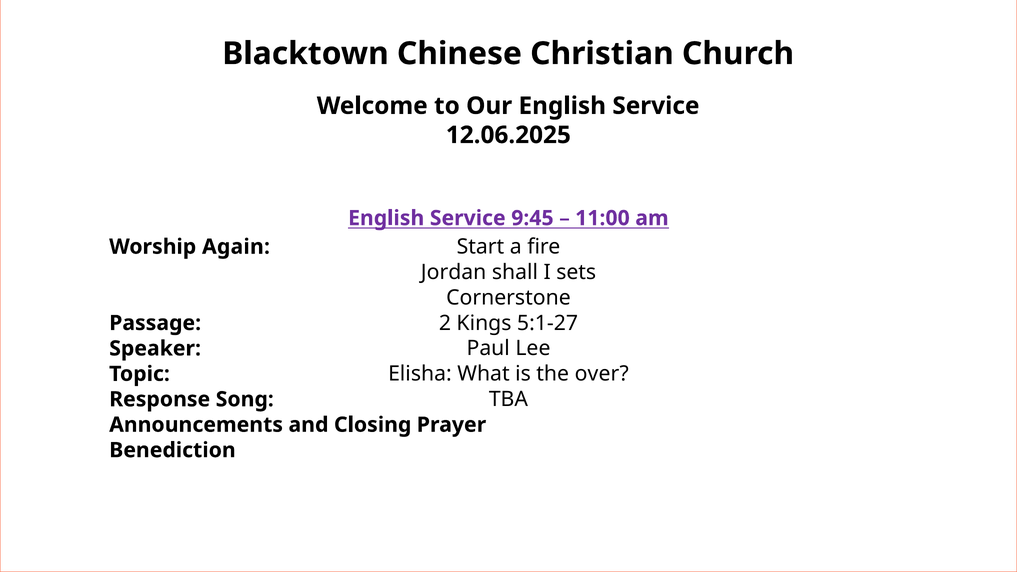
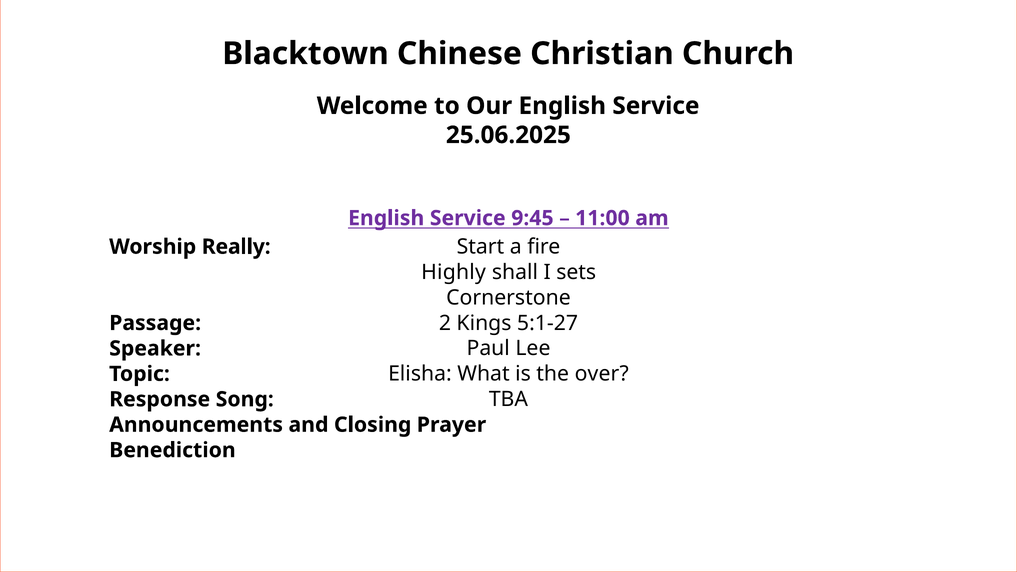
12.06.2025: 12.06.2025 -> 25.06.2025
Again: Again -> Really
Jordan: Jordan -> Highly
